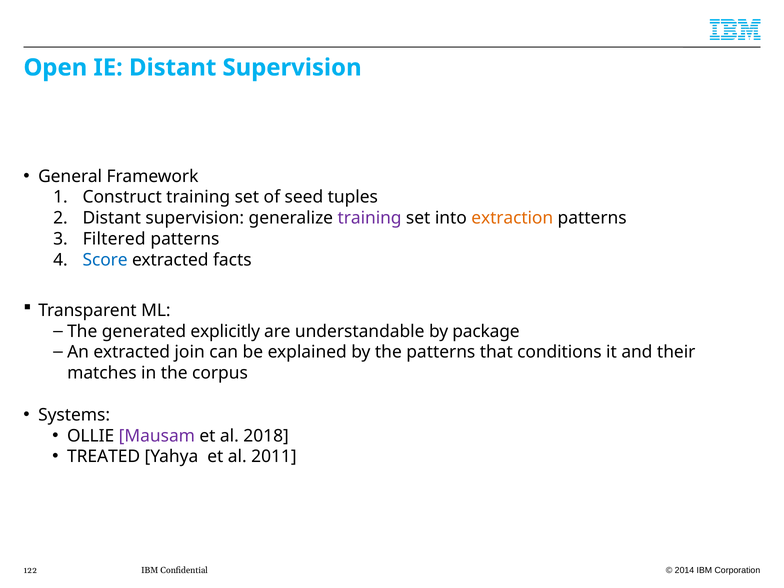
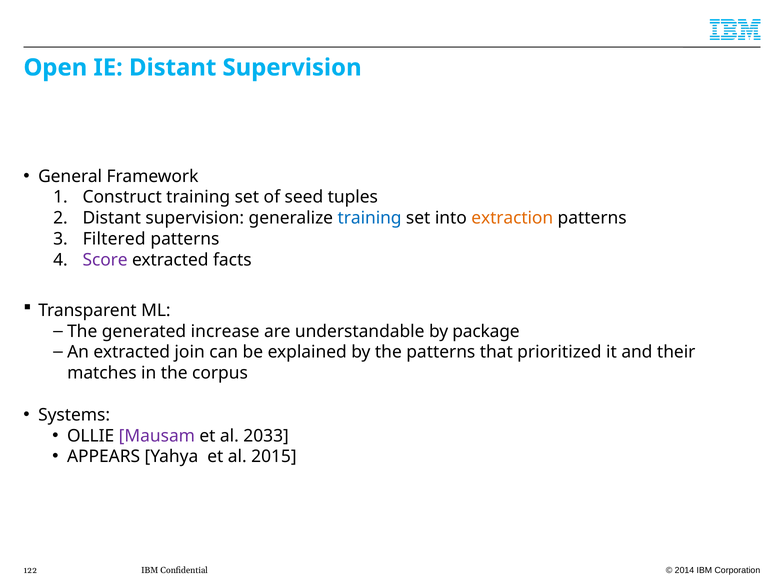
training at (370, 218) colour: purple -> blue
Score colour: blue -> purple
explicitly: explicitly -> increase
conditions: conditions -> prioritized
2018: 2018 -> 2033
TREATED: TREATED -> APPEARS
2011: 2011 -> 2015
